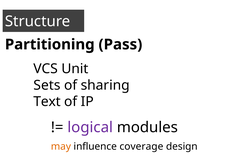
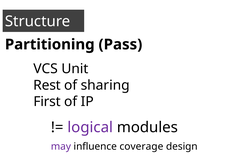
Sets: Sets -> Rest
Text: Text -> First
may colour: orange -> purple
